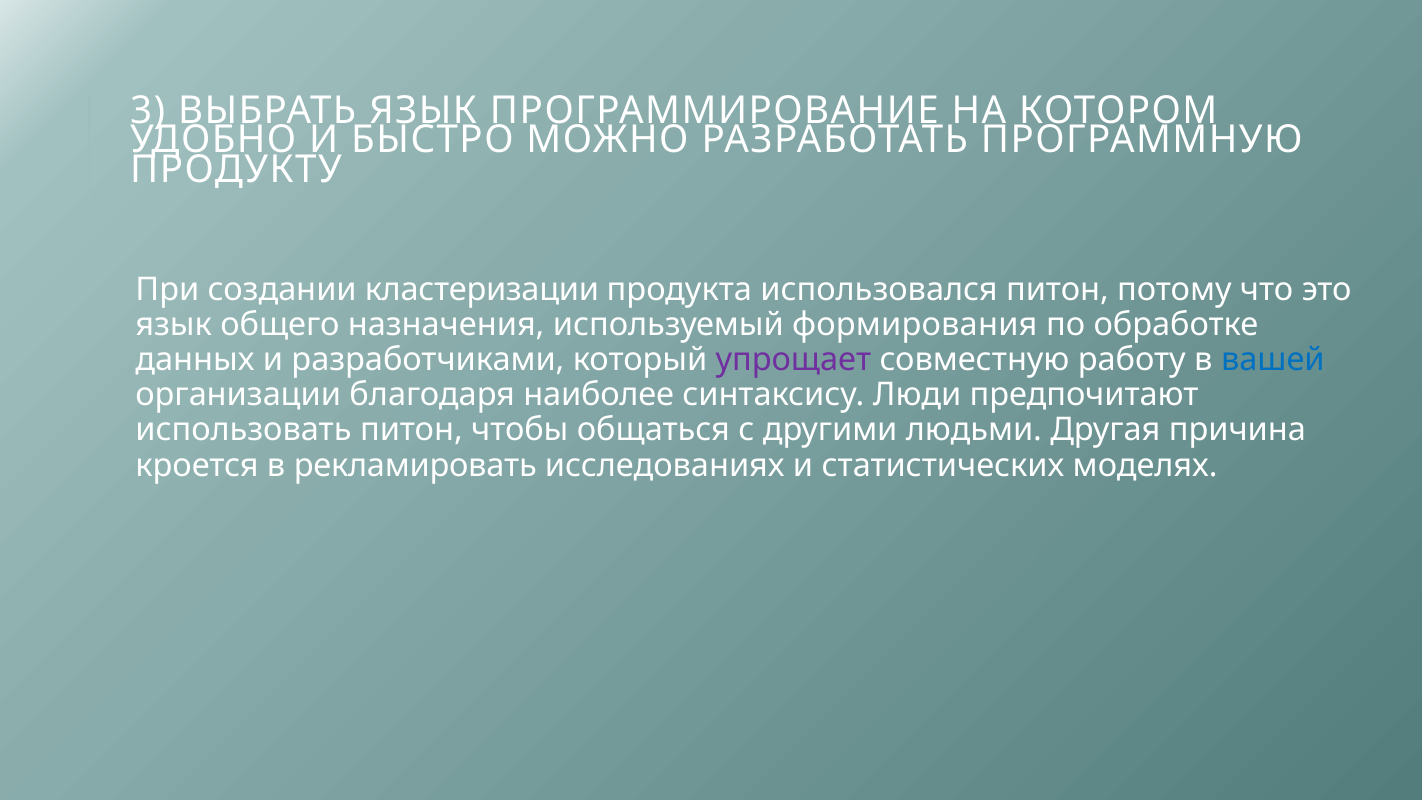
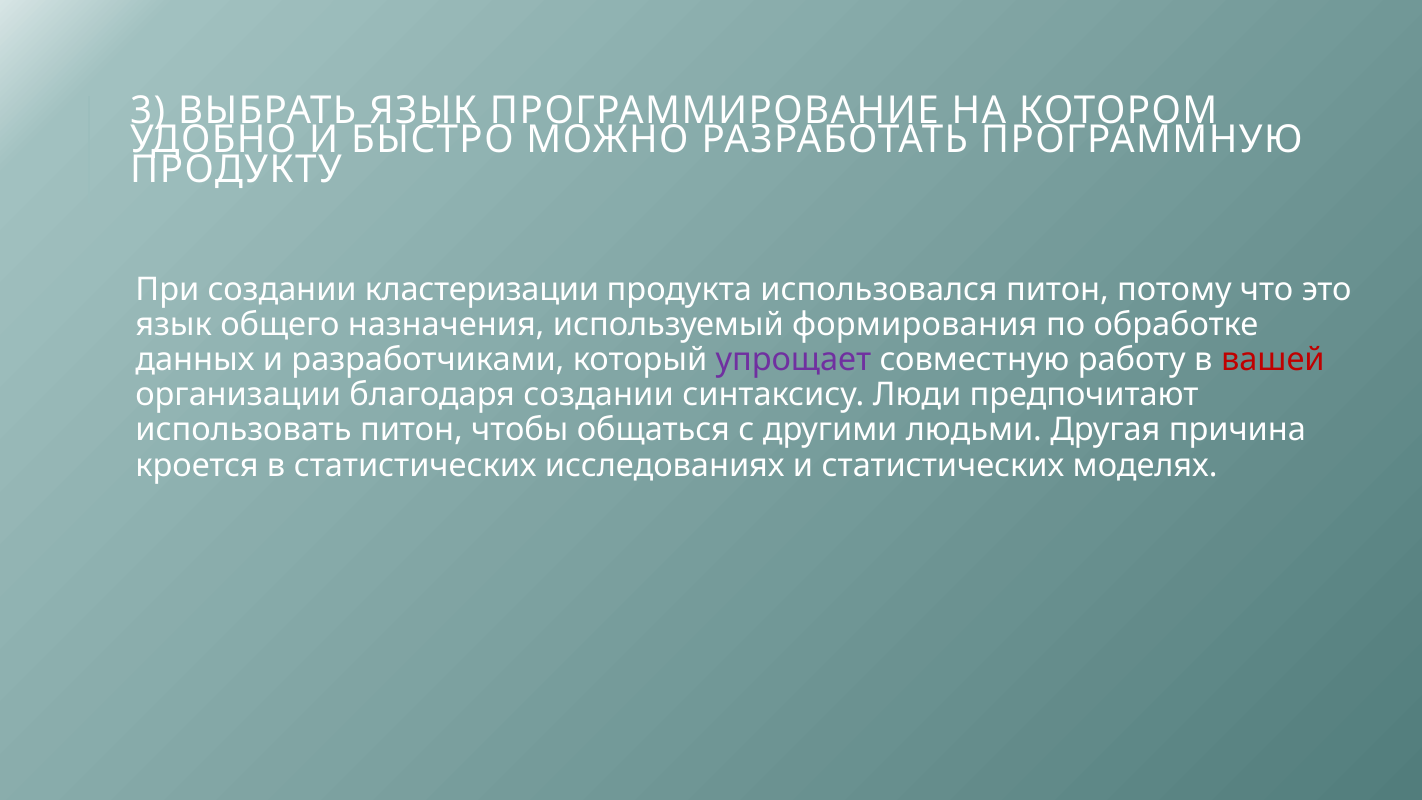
вашей colour: blue -> red
благодаря наиболее: наиболее -> создании
в рекламировать: рекламировать -> статистических
